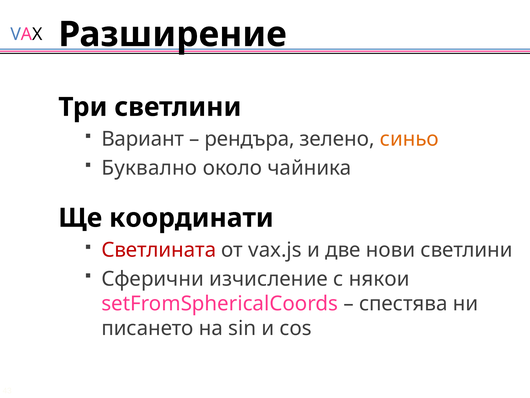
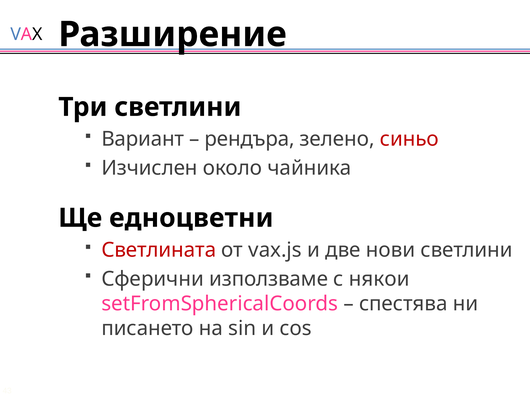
синьо colour: orange -> red
Буквално: Буквално -> Изчислен
координати: координати -> едноцветни
изчисление: изчисление -> използваме
